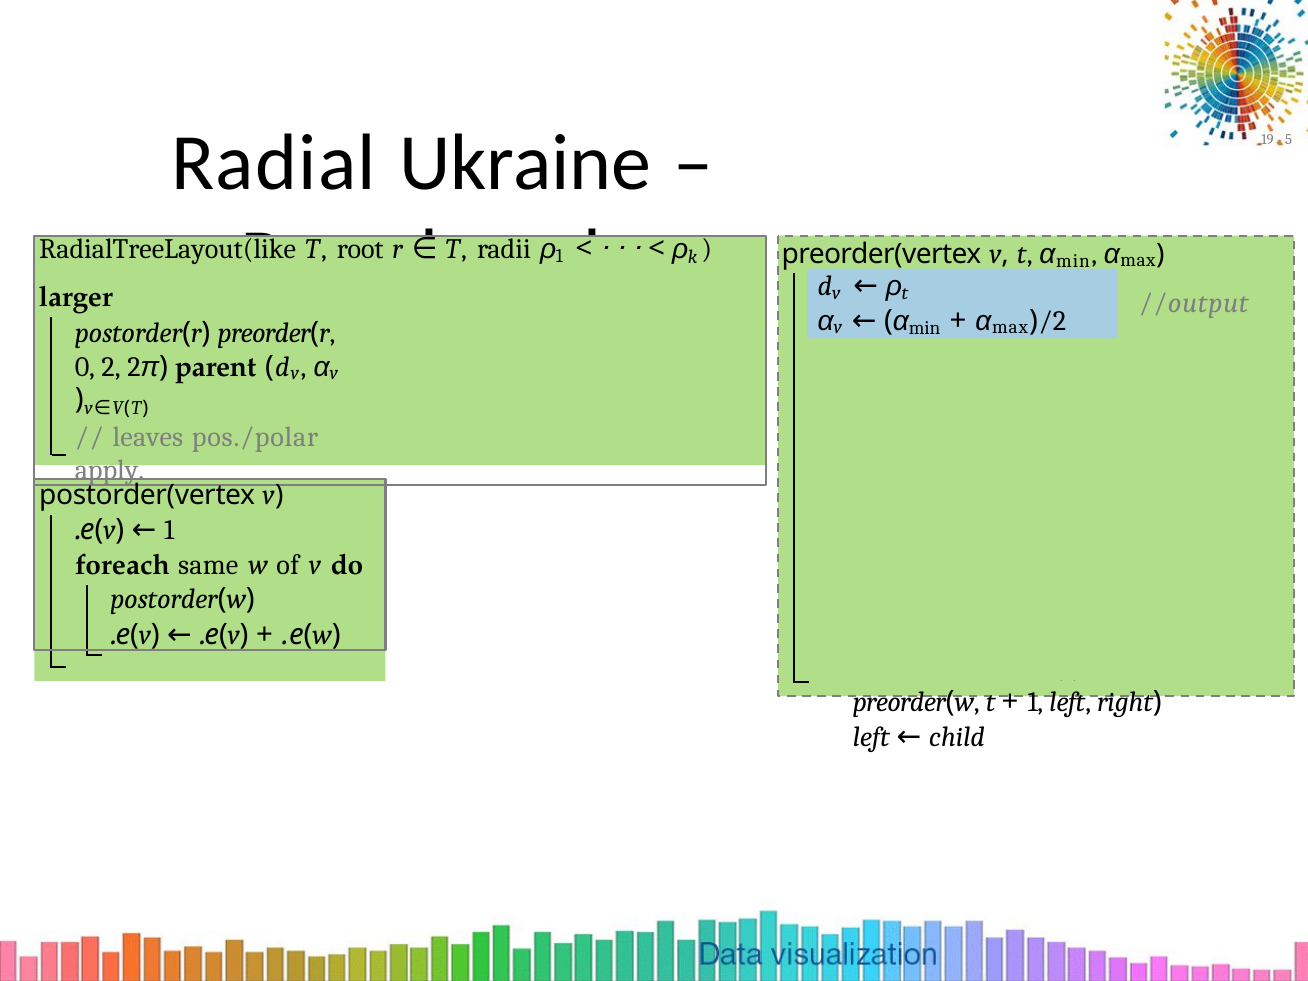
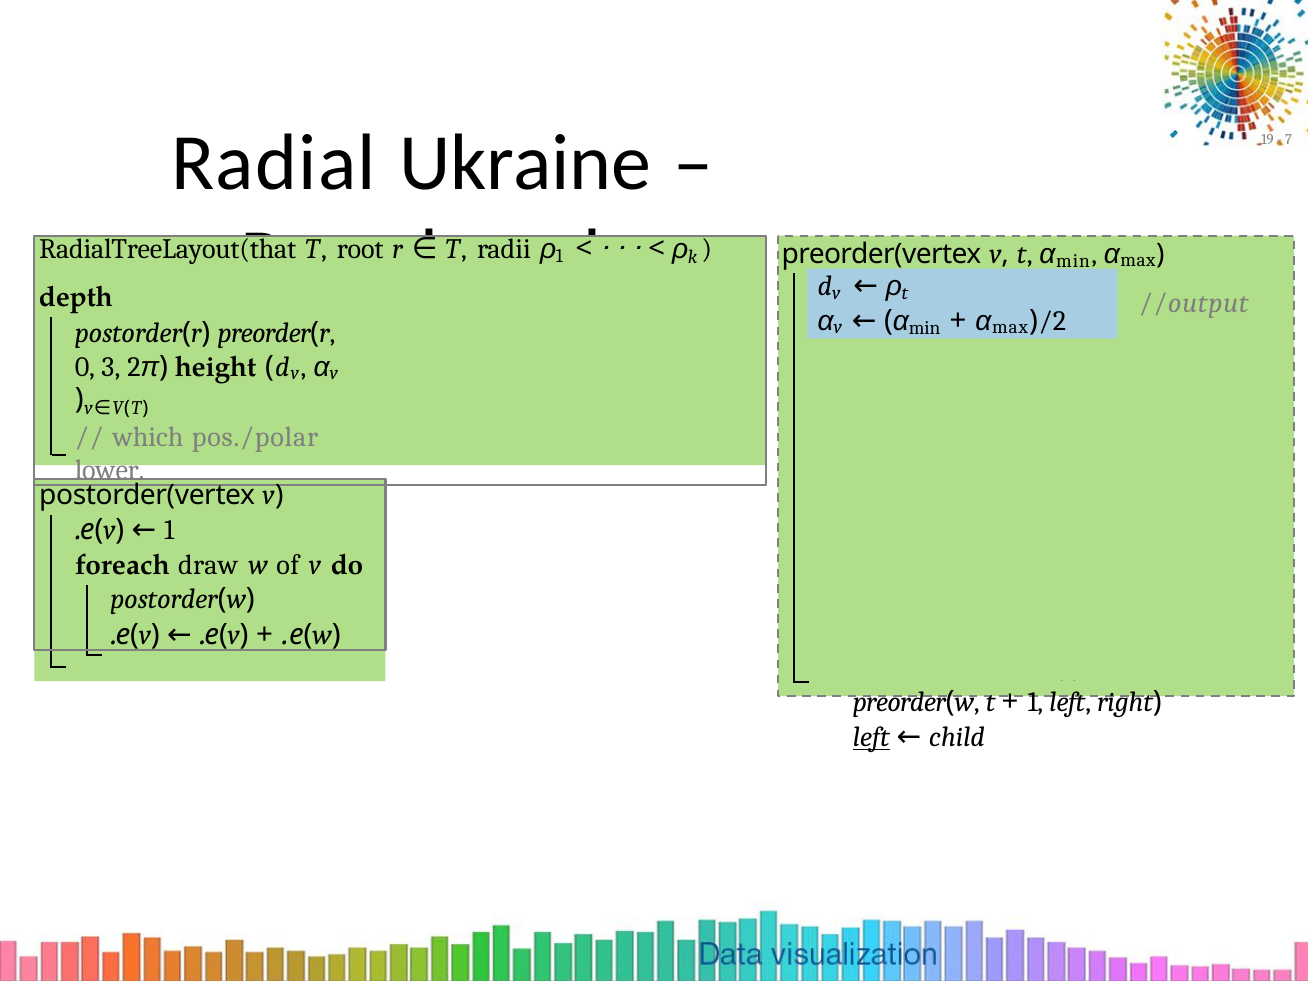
5: 5 -> 7
RadialTreeLayout(like: RadialTreeLayout(like -> RadialTreeLayout(that
larger: larger -> depth
2: 2 -> 3
parent: parent -> height
leaves: leaves -> which
apply: apply -> lower
same: same -> draw
left at (871, 737) underline: none -> present
